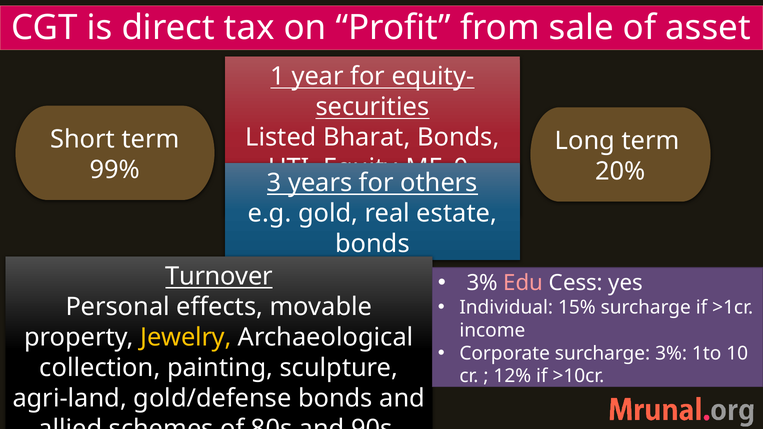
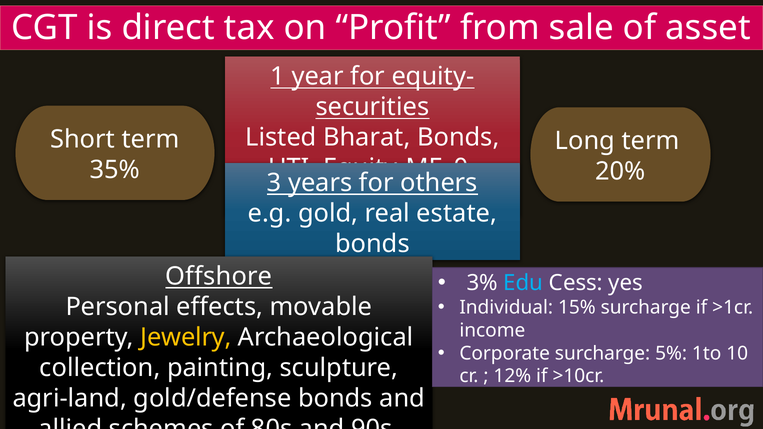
99%: 99% -> 35%
Turnover: Turnover -> Offshore
Edu colour: pink -> light blue
surcharge 3%: 3% -> 5%
